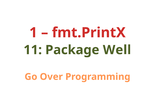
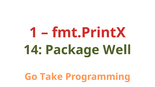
11: 11 -> 14
Over: Over -> Take
